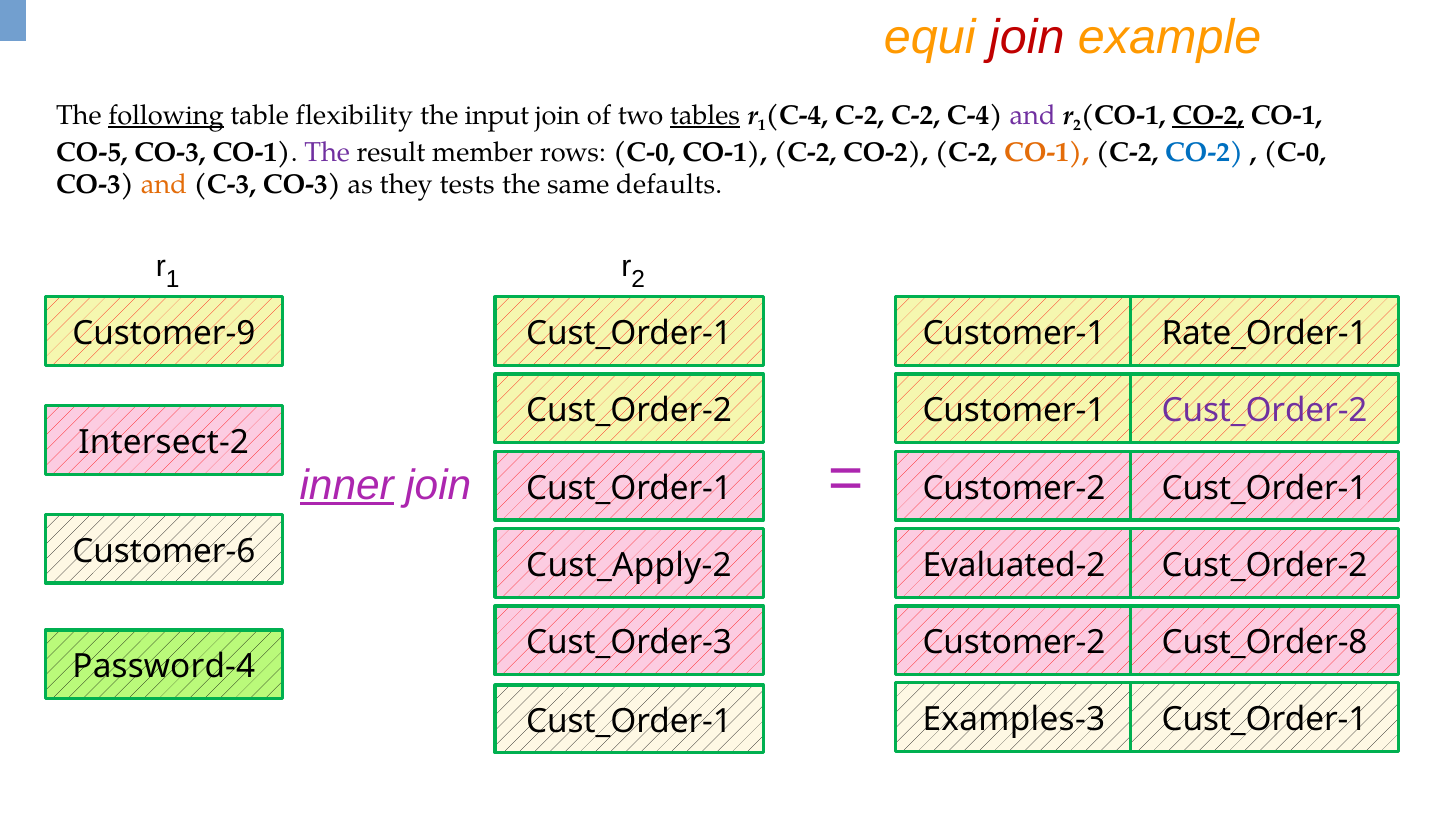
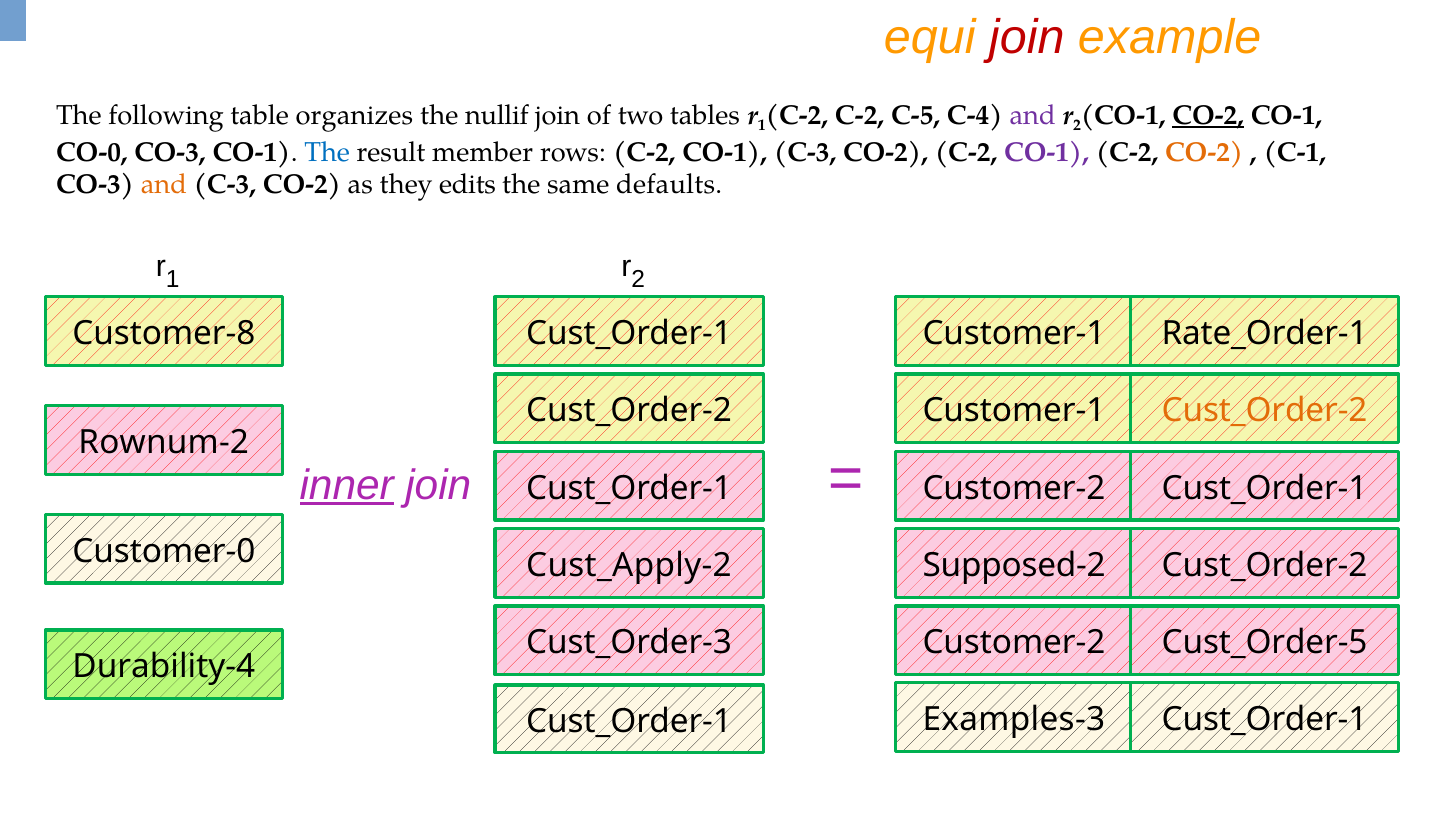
following underline: present -> none
flexibility: flexibility -> organizes
input: input -> nullif
tables underline: present -> none
C-4 at (797, 115): C-4 -> C-2
C-2 C-2: C-2 -> C-5
CO-5: CO-5 -> CO-0
The at (327, 152) colour: purple -> blue
rows C-0: C-0 -> C-2
C-2 at (805, 152): C-2 -> C-3
CO-1 at (1047, 152) colour: orange -> purple
CO-2 at (1204, 152) colour: blue -> orange
C-0 at (1295, 152): C-0 -> C-1
CO-3 at (302, 185): CO-3 -> CO-2
tests: tests -> edits
Customer-9: Customer-9 -> Customer-8
Cust_Order-2 at (1265, 411) colour: purple -> orange
Intersect-2: Intersect-2 -> Rownum-2
Customer-6: Customer-6 -> Customer-0
Evaluated-2: Evaluated-2 -> Supposed-2
Cust_Order-8: Cust_Order-8 -> Cust_Order-5
Password-4: Password-4 -> Durability-4
